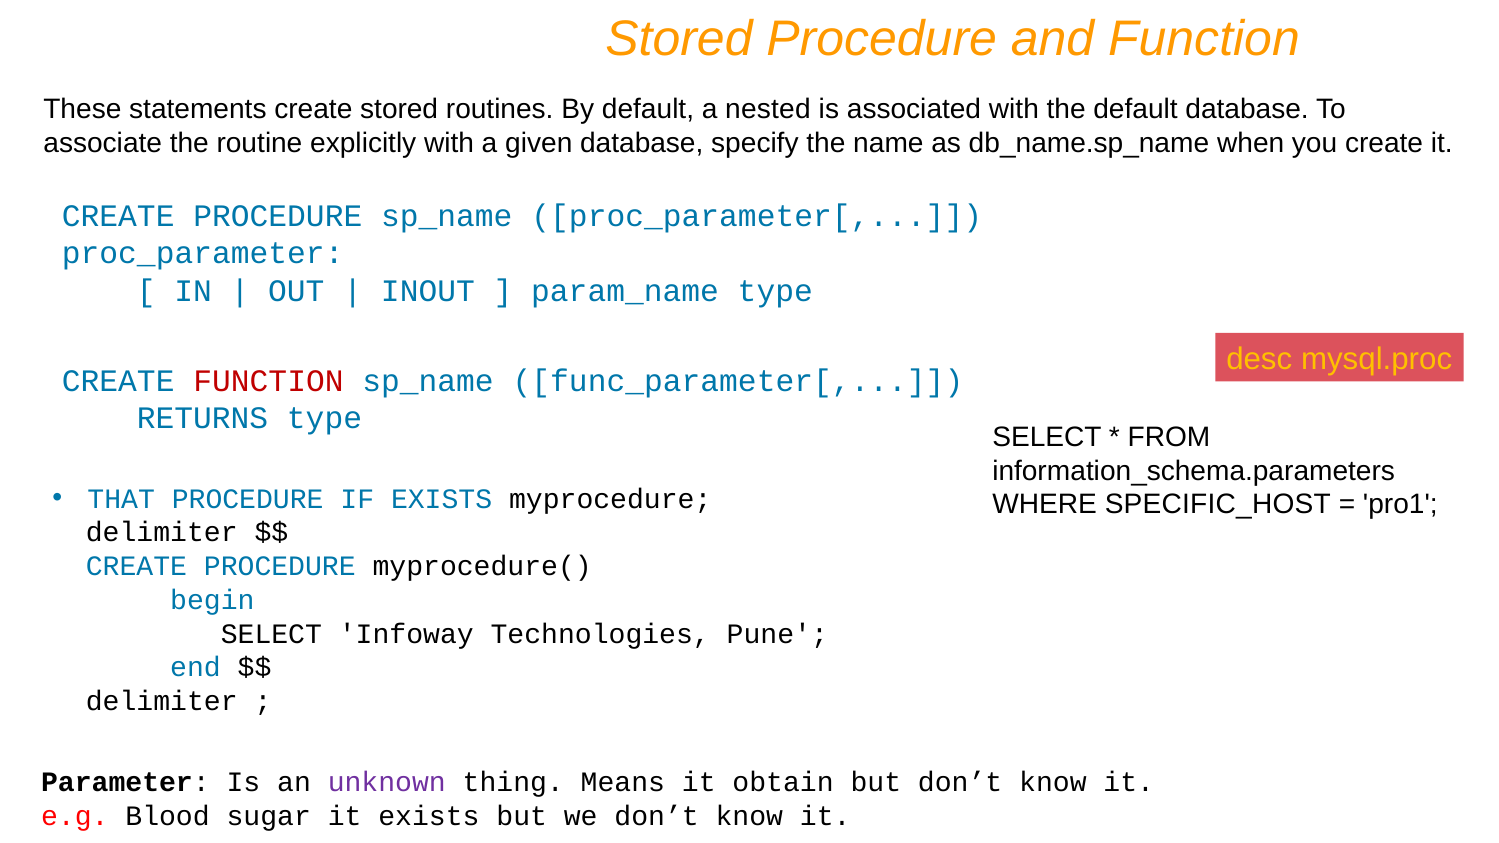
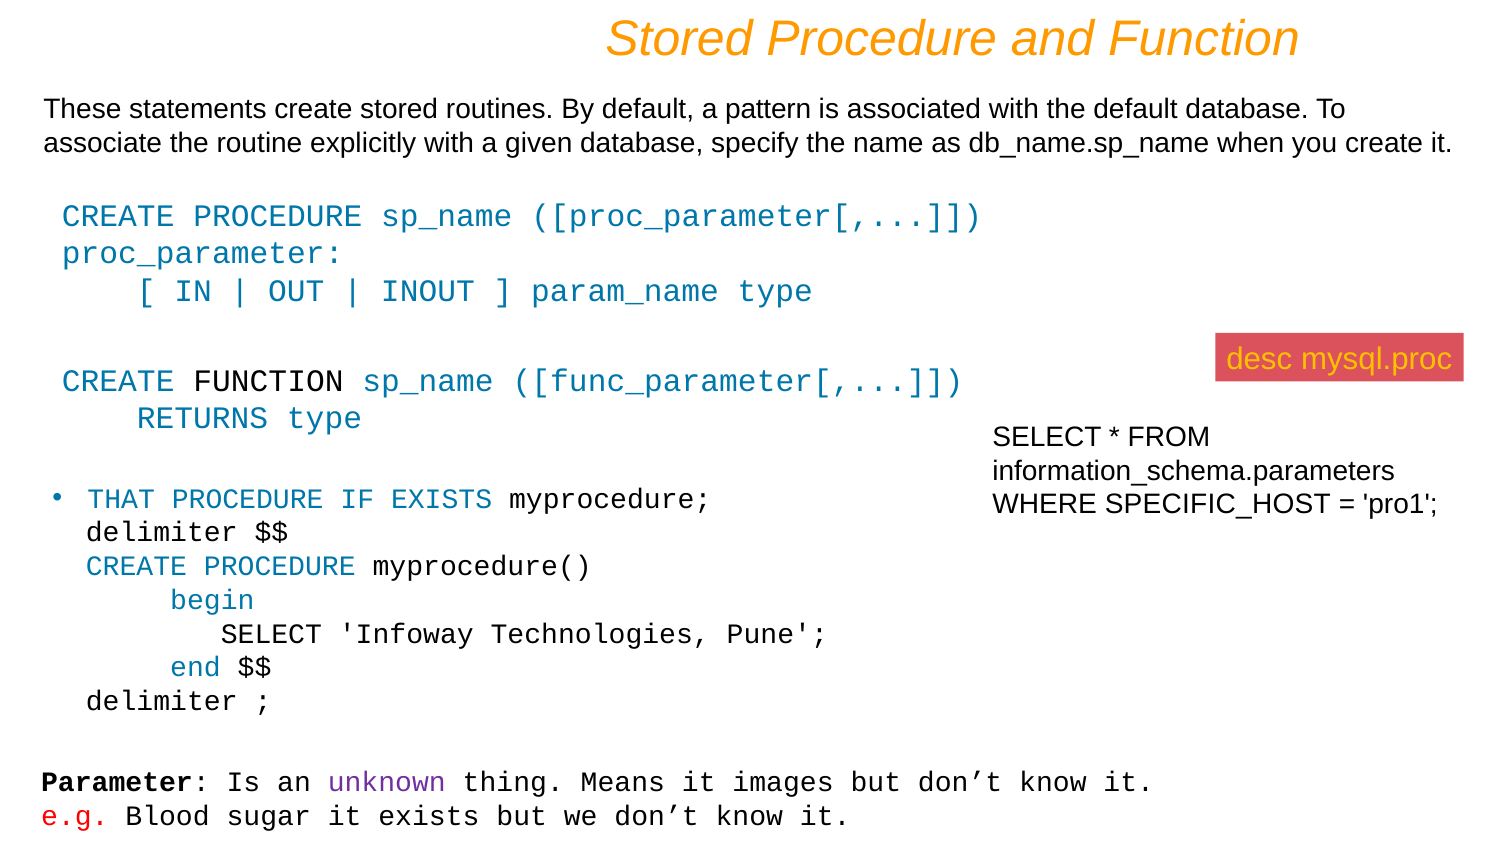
nested: nested -> pattern
FUNCTION at (268, 381) colour: red -> black
obtain: obtain -> images
